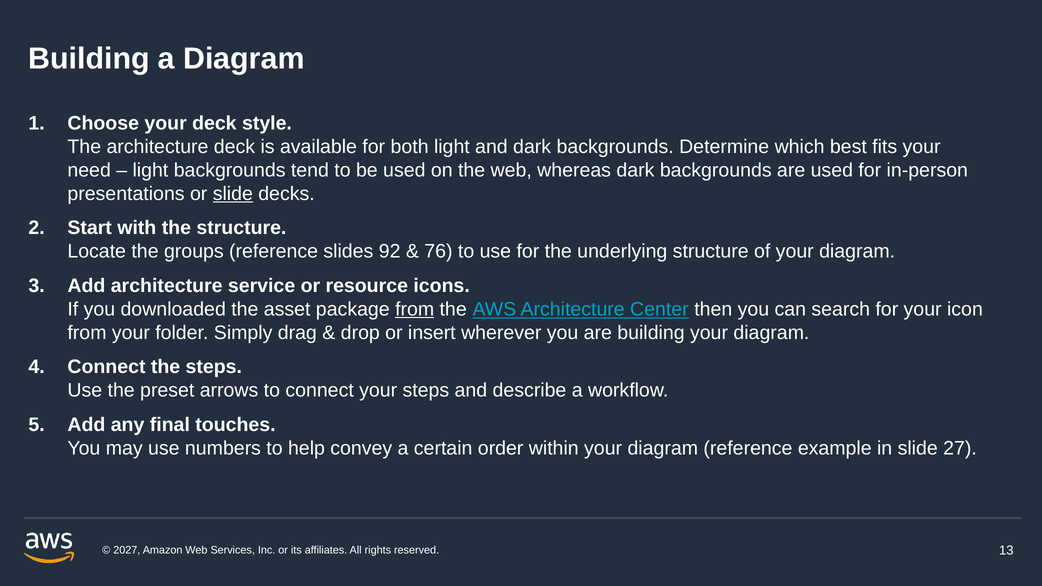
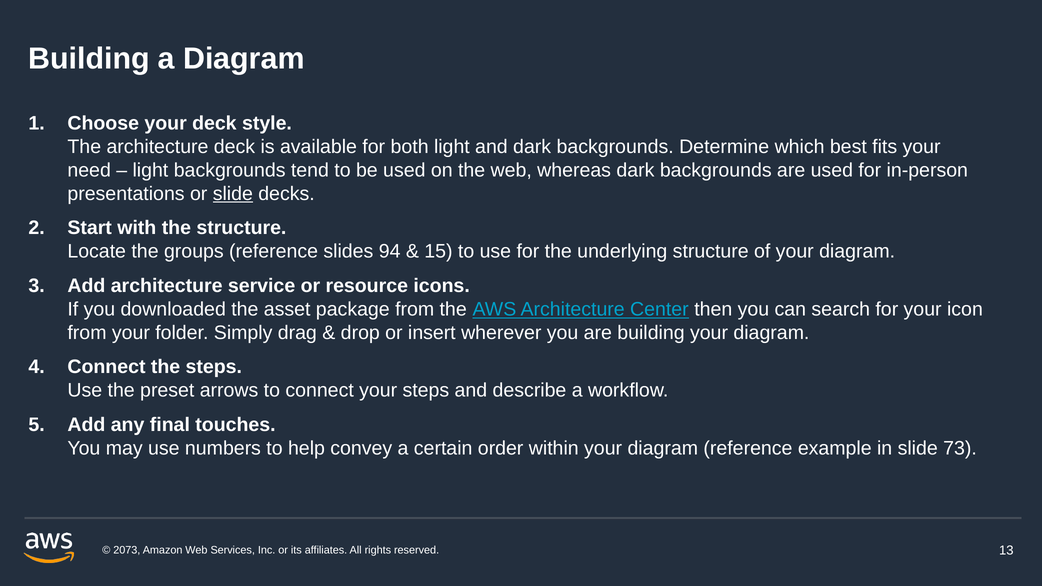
92: 92 -> 94
76: 76 -> 15
from at (415, 309) underline: present -> none
27: 27 -> 73
2027: 2027 -> 2073
